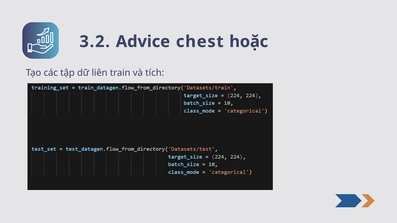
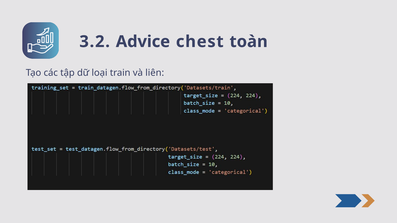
hoặc: hoặc -> toàn
liên: liên -> loại
tích: tích -> liên
